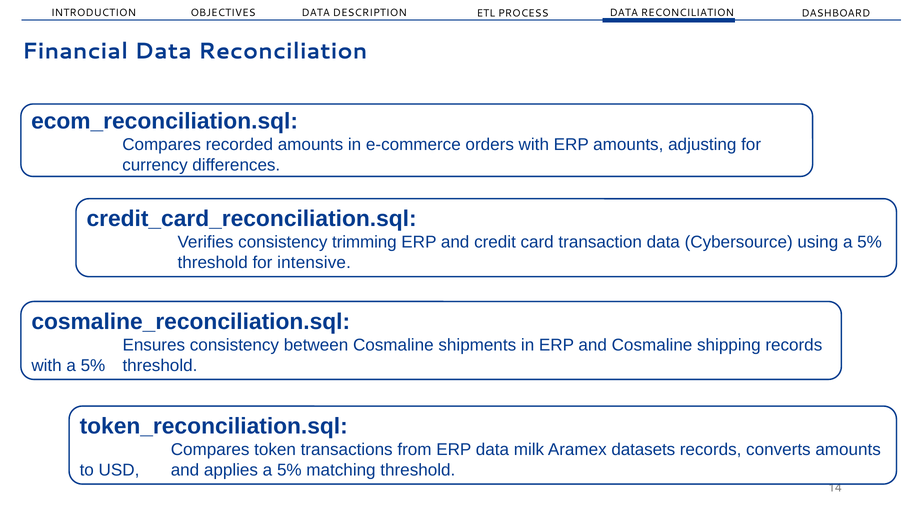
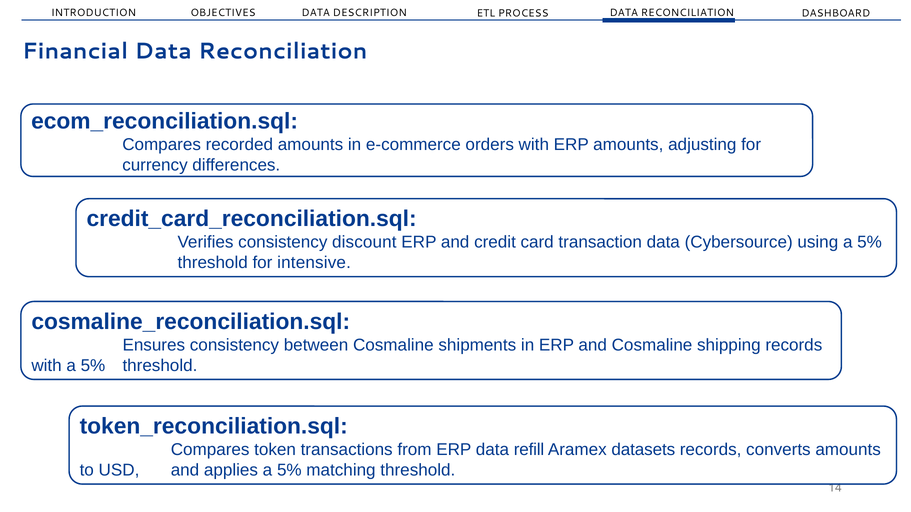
trimming: trimming -> discount
milk: milk -> refill
